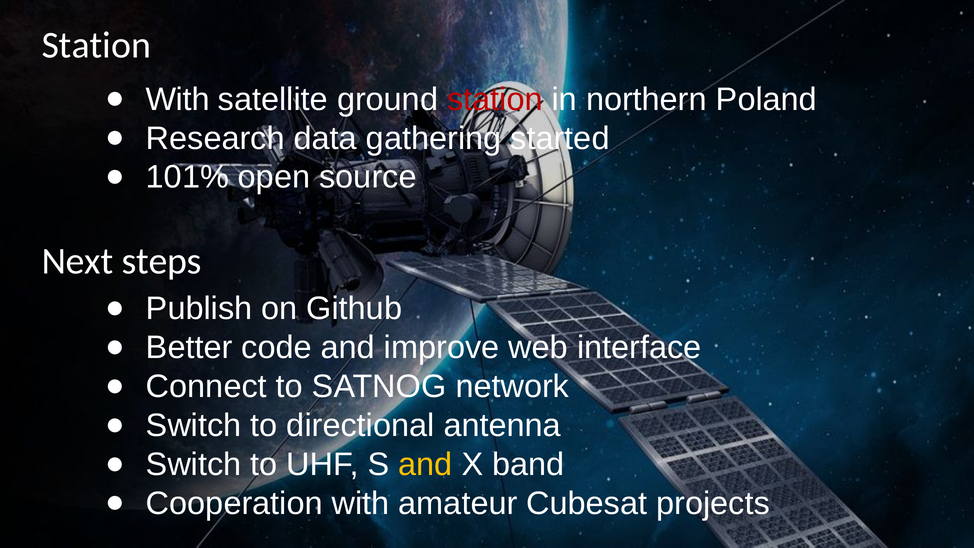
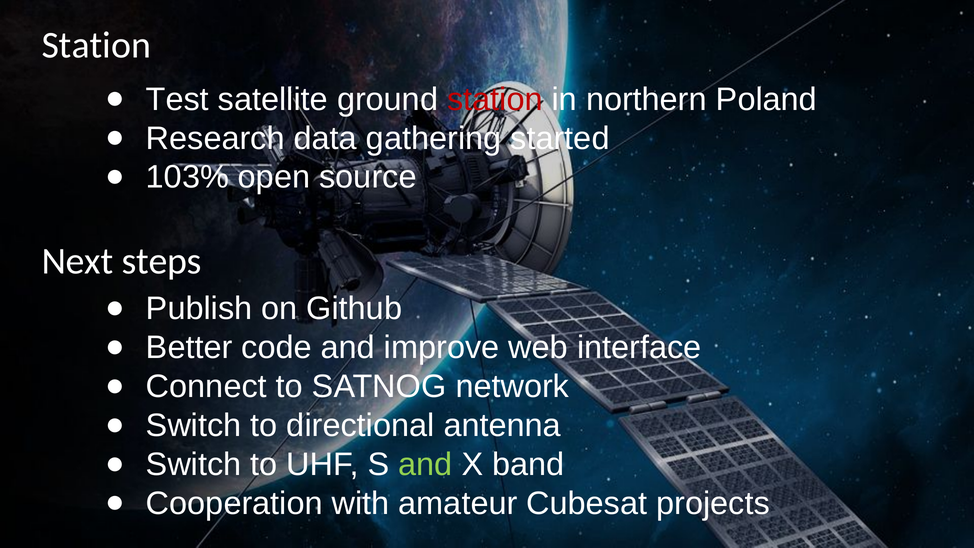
With at (178, 99): With -> Test
101%: 101% -> 103%
and at (425, 465) colour: yellow -> light green
